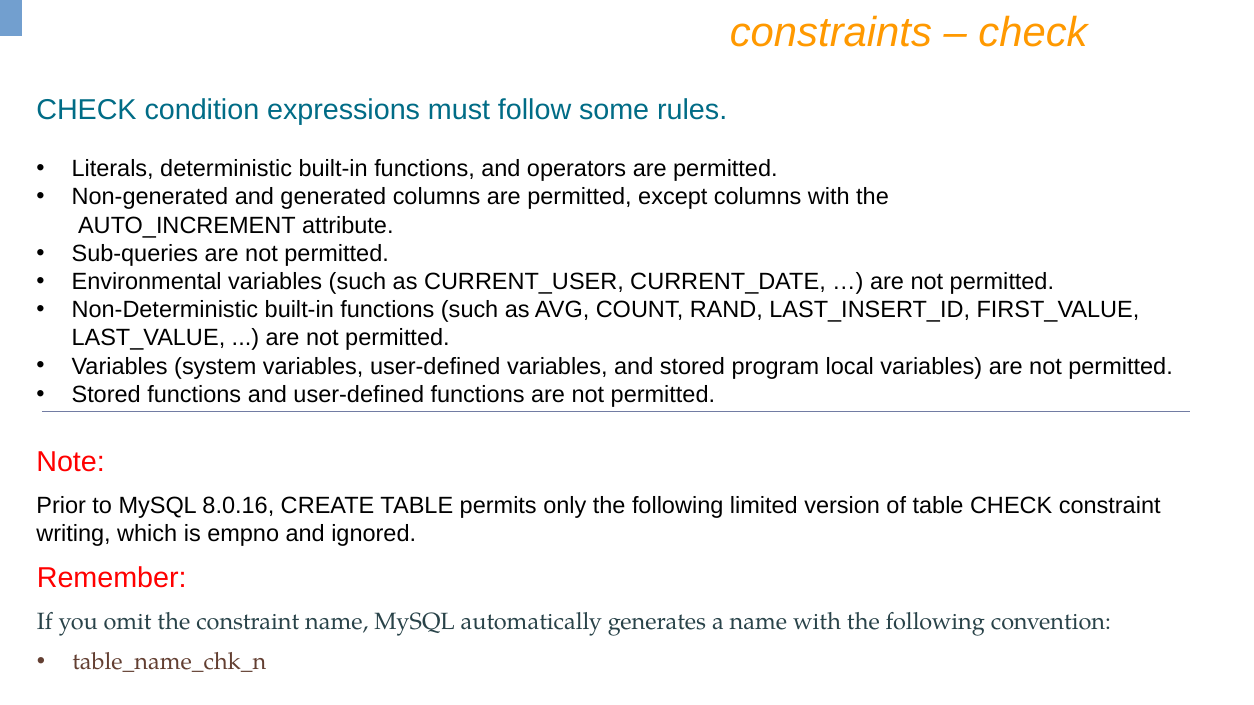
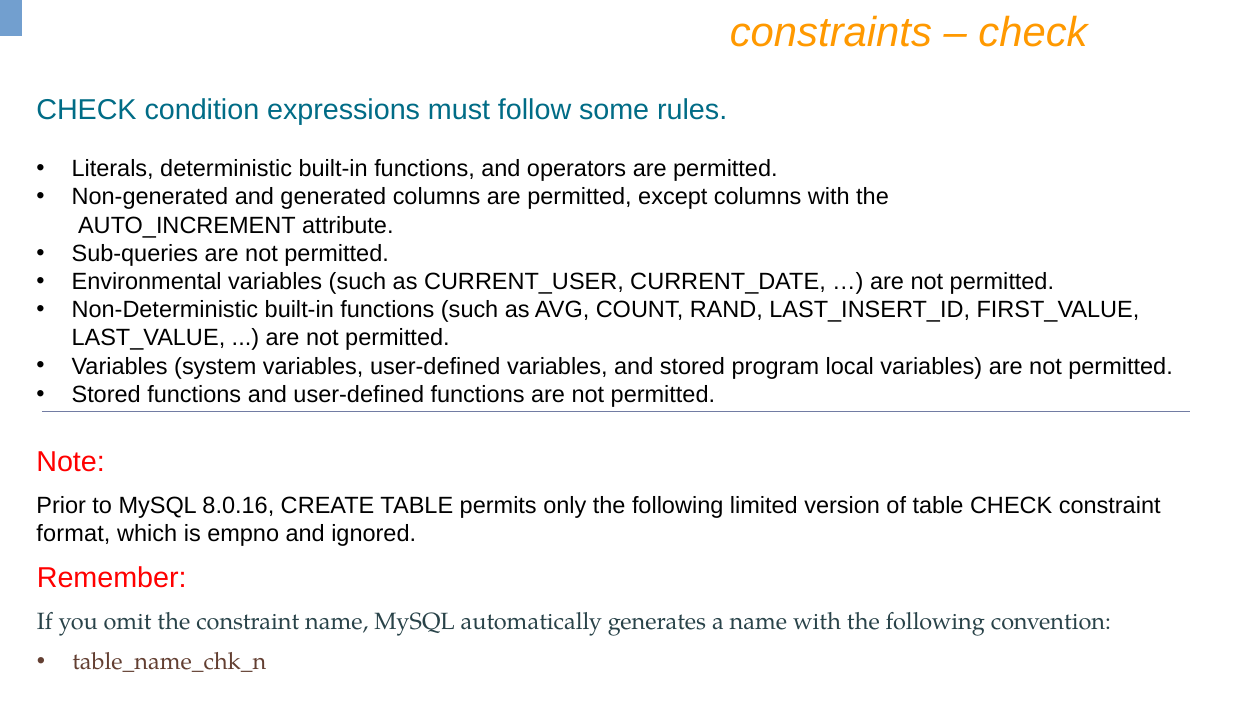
writing: writing -> format
